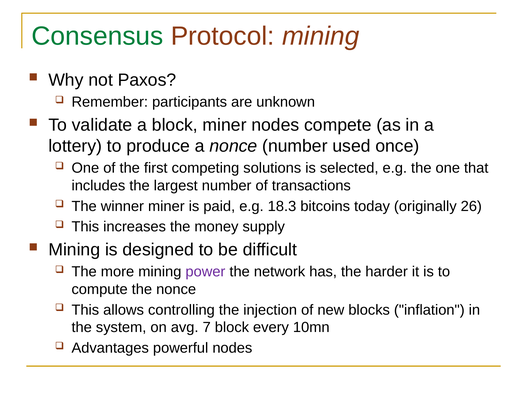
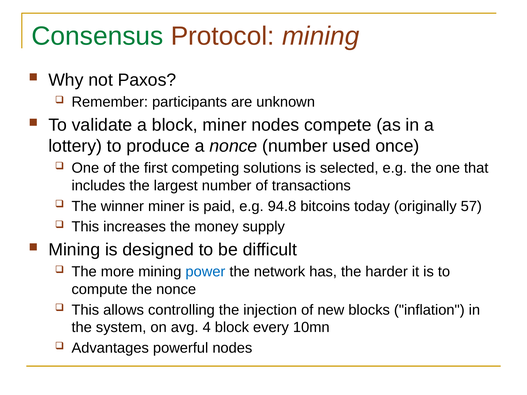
18.3: 18.3 -> 94.8
26: 26 -> 57
power colour: purple -> blue
7: 7 -> 4
